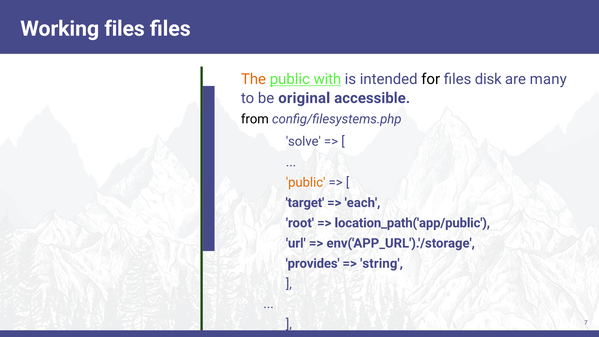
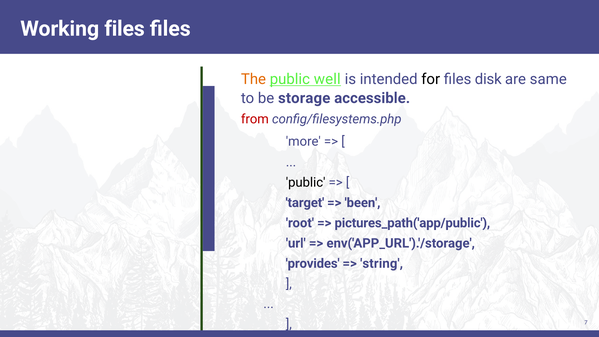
with: with -> well
many: many -> same
original: original -> storage
from colour: black -> red
solve: solve -> more
public at (306, 182) colour: orange -> black
each: each -> been
location_path('app/public: location_path('app/public -> pictures_path('app/public
